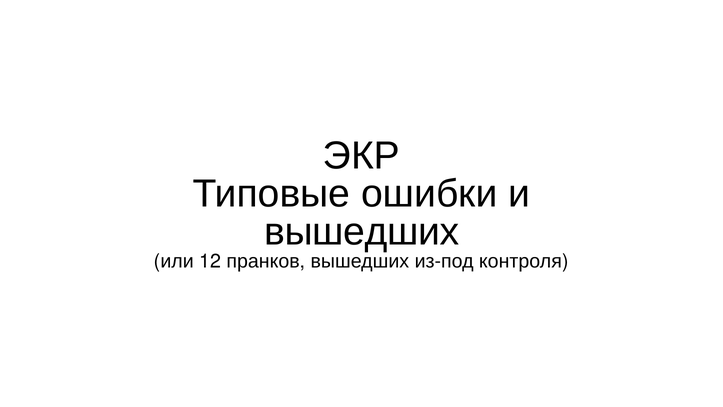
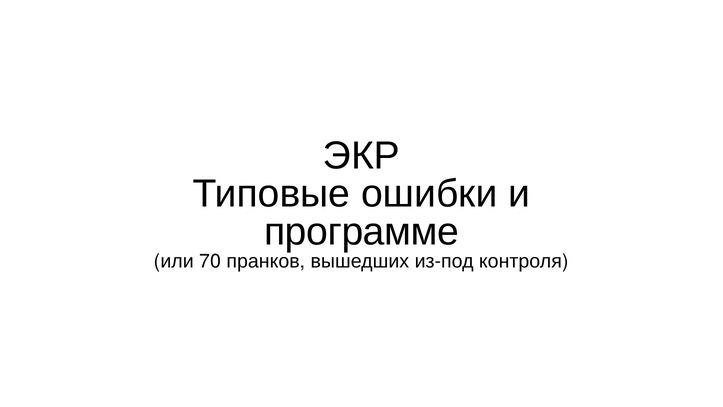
вышедших at (362, 232): вышедших -> программе
12: 12 -> 70
